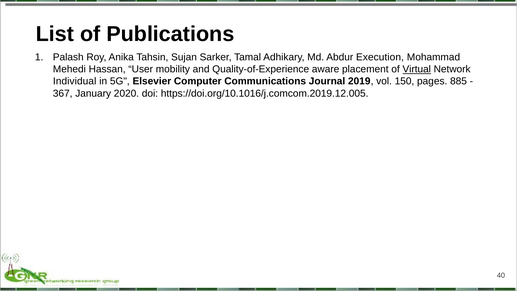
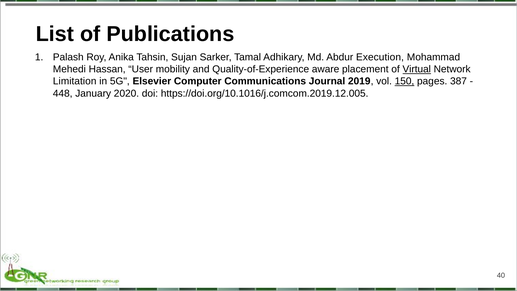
Individual: Individual -> Limitation
150 underline: none -> present
885: 885 -> 387
367: 367 -> 448
